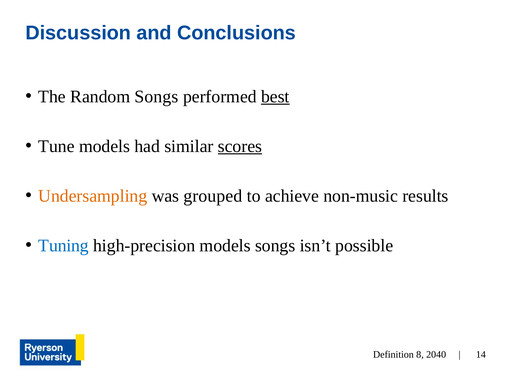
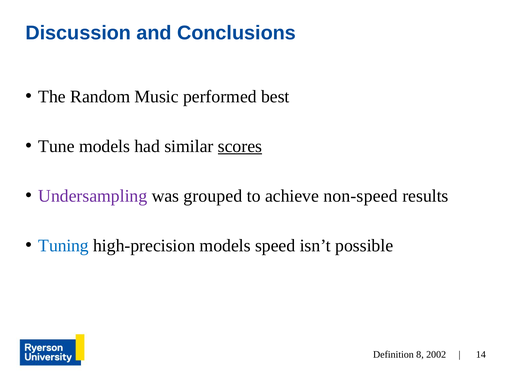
Random Songs: Songs -> Music
best underline: present -> none
Undersampling colour: orange -> purple
non-music: non-music -> non-speed
models songs: songs -> speed
2040: 2040 -> 2002
